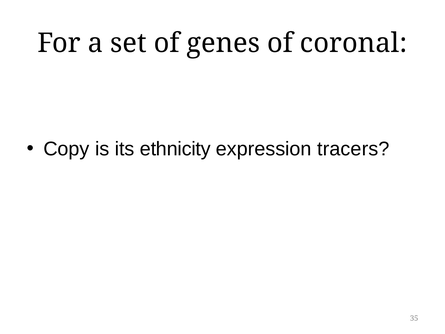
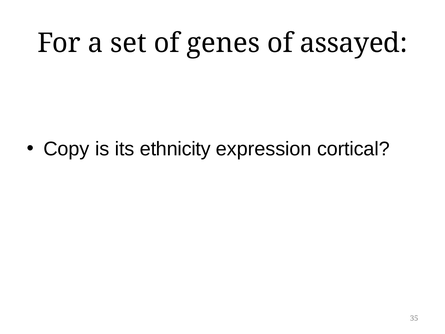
coronal: coronal -> assayed
tracers: tracers -> cortical
